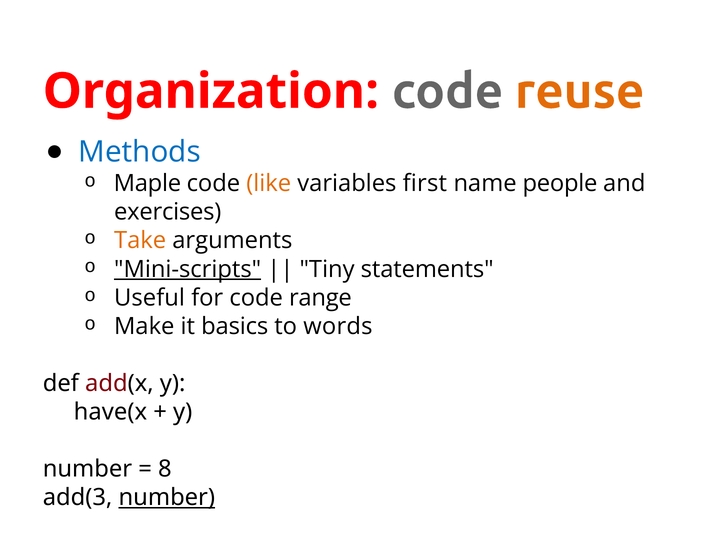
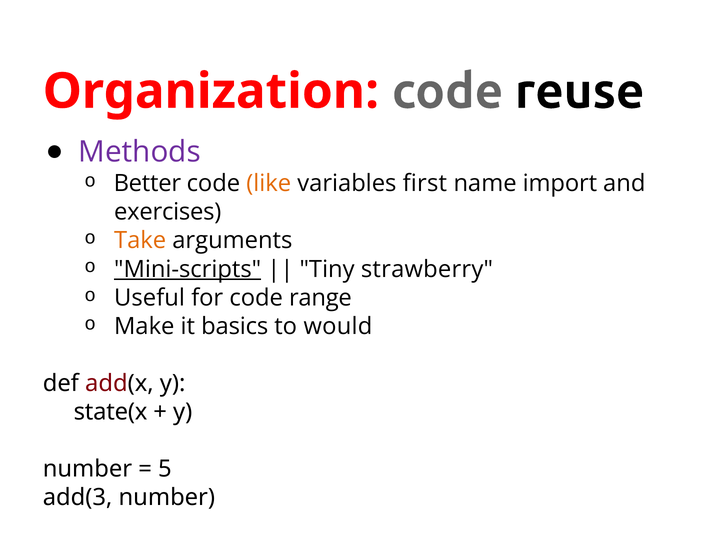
reuse colour: orange -> black
Methods colour: blue -> purple
Maple: Maple -> Better
people: people -> import
statements: statements -> strawberry
words: words -> would
have(x: have(x -> state(x
8: 8 -> 5
number at (167, 497) underline: present -> none
